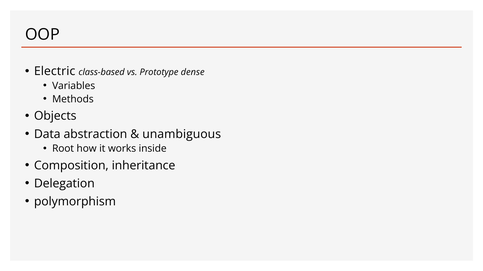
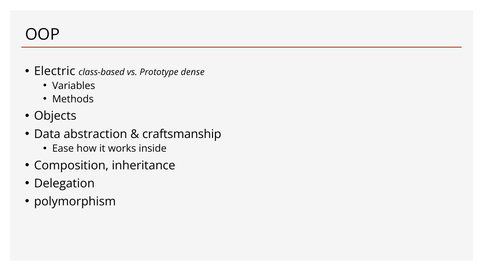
unambiguous: unambiguous -> craftsmanship
Root: Root -> Ease
